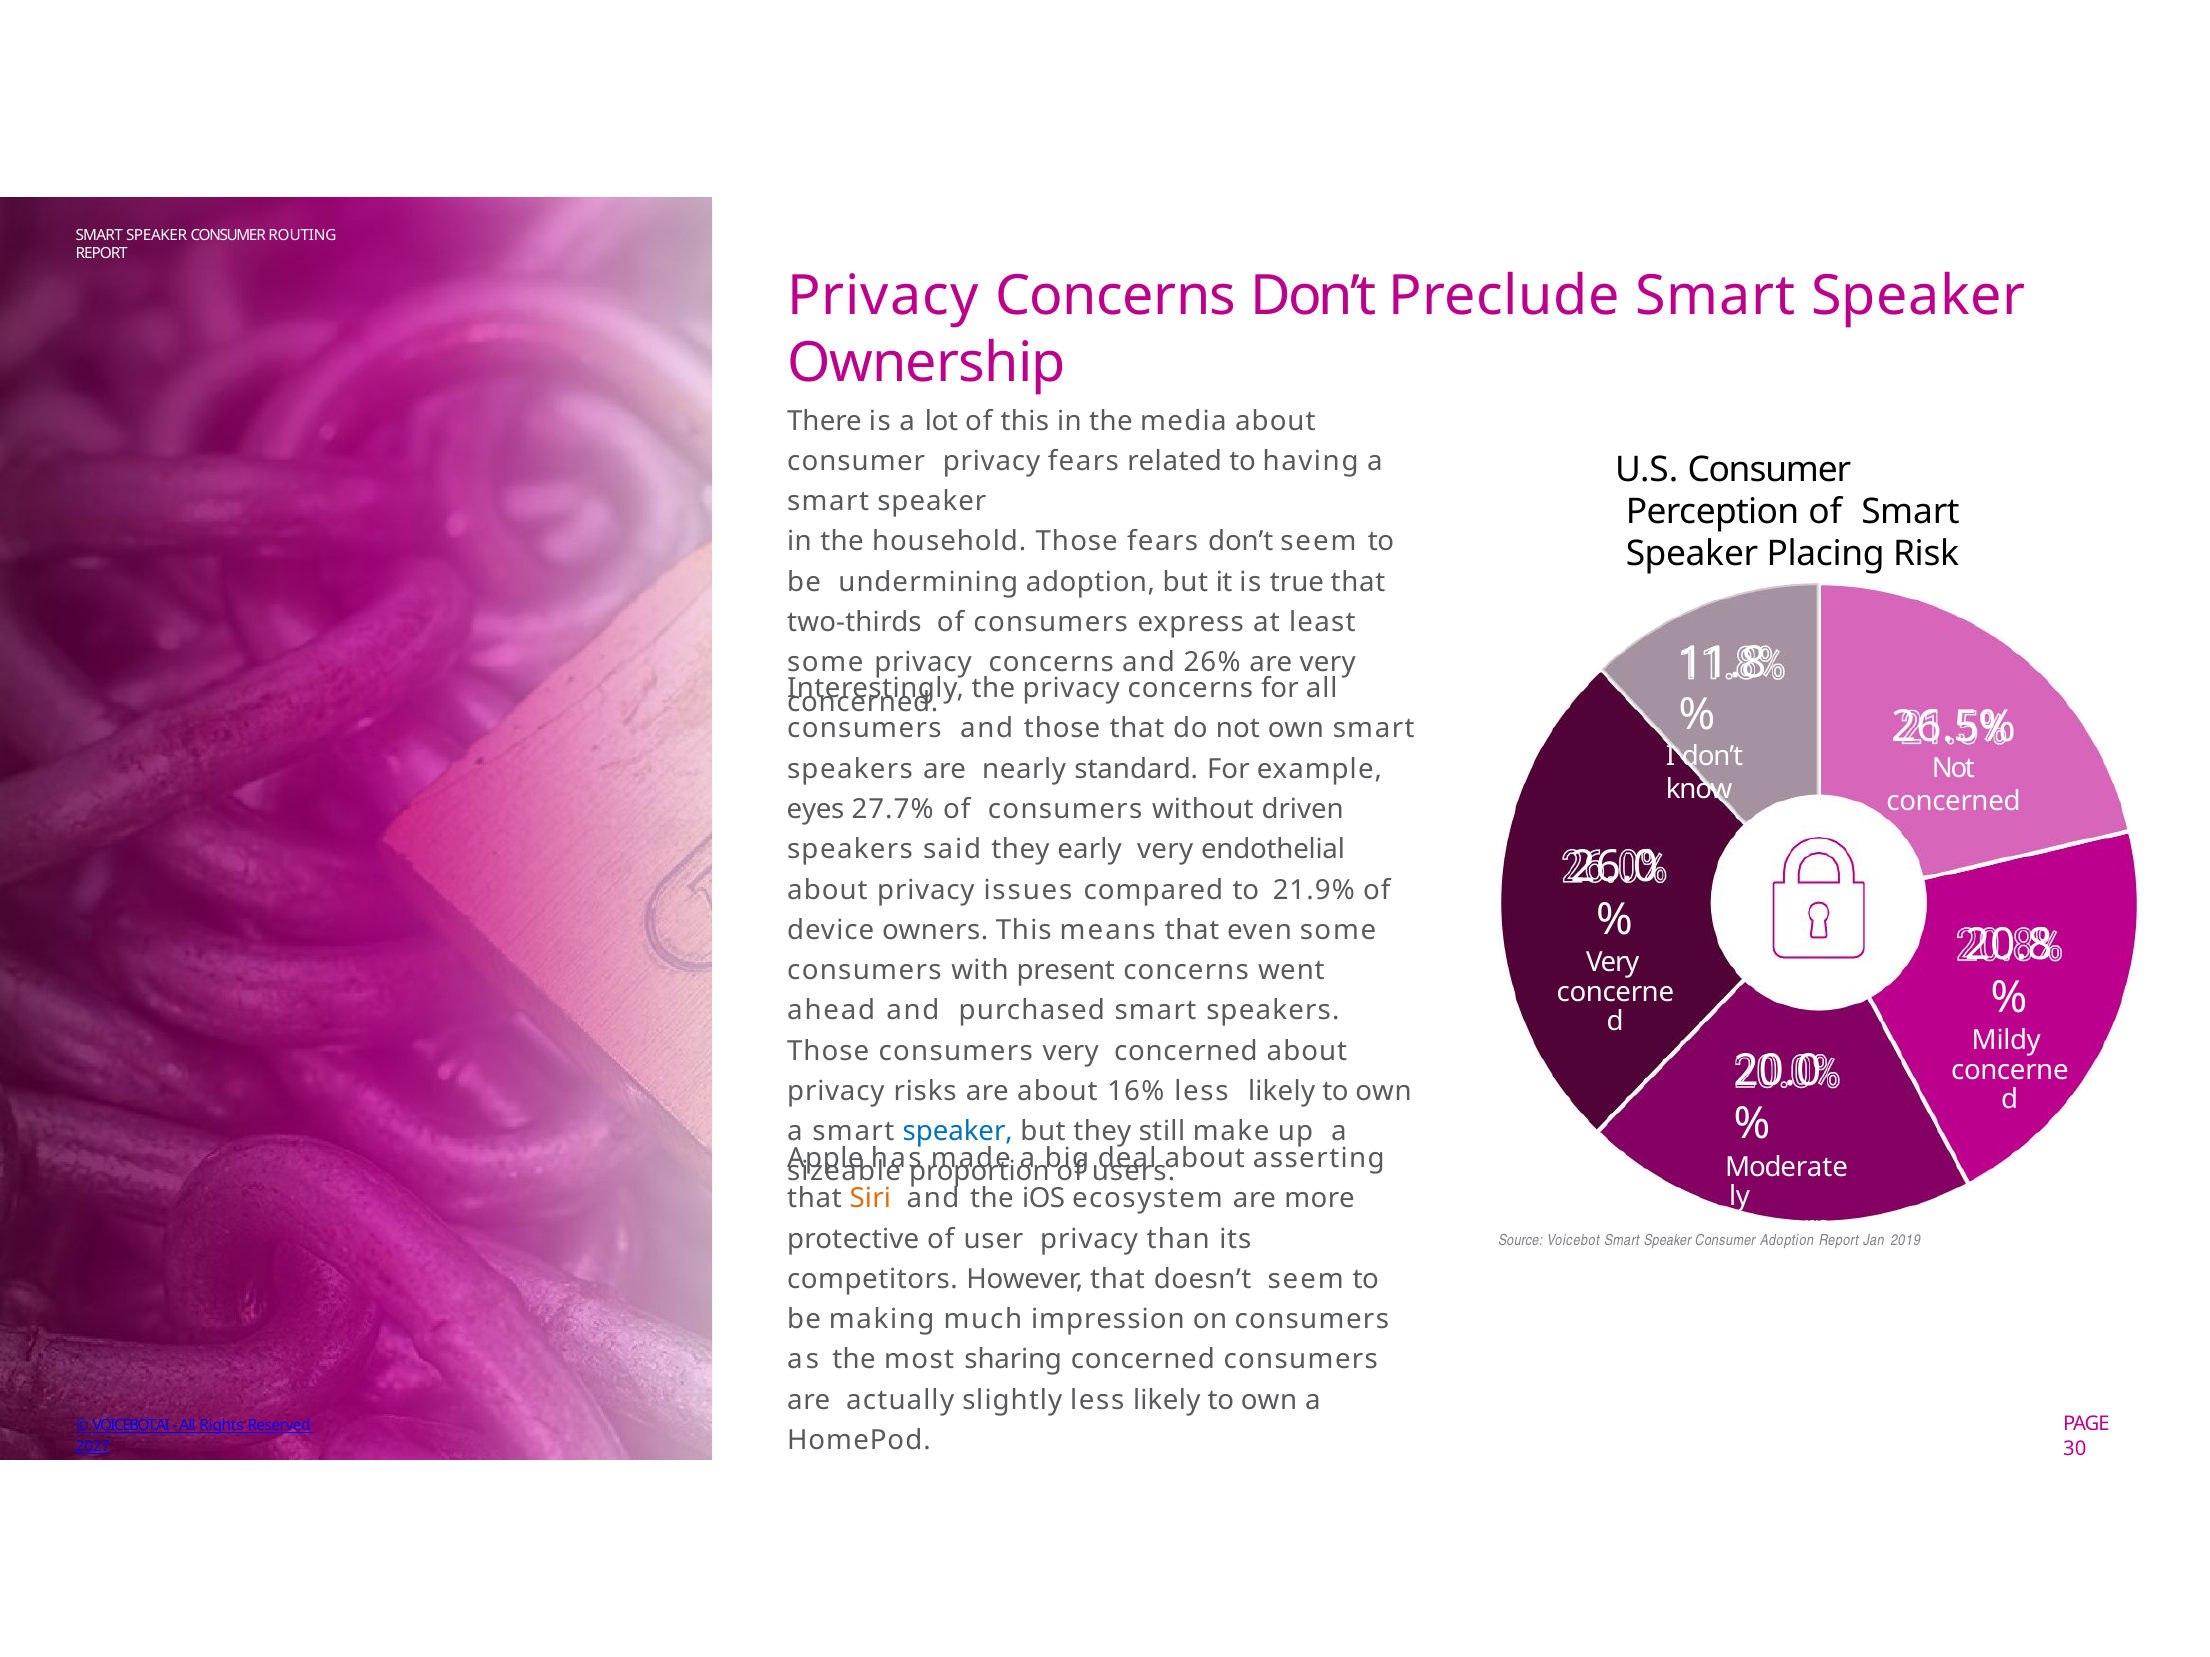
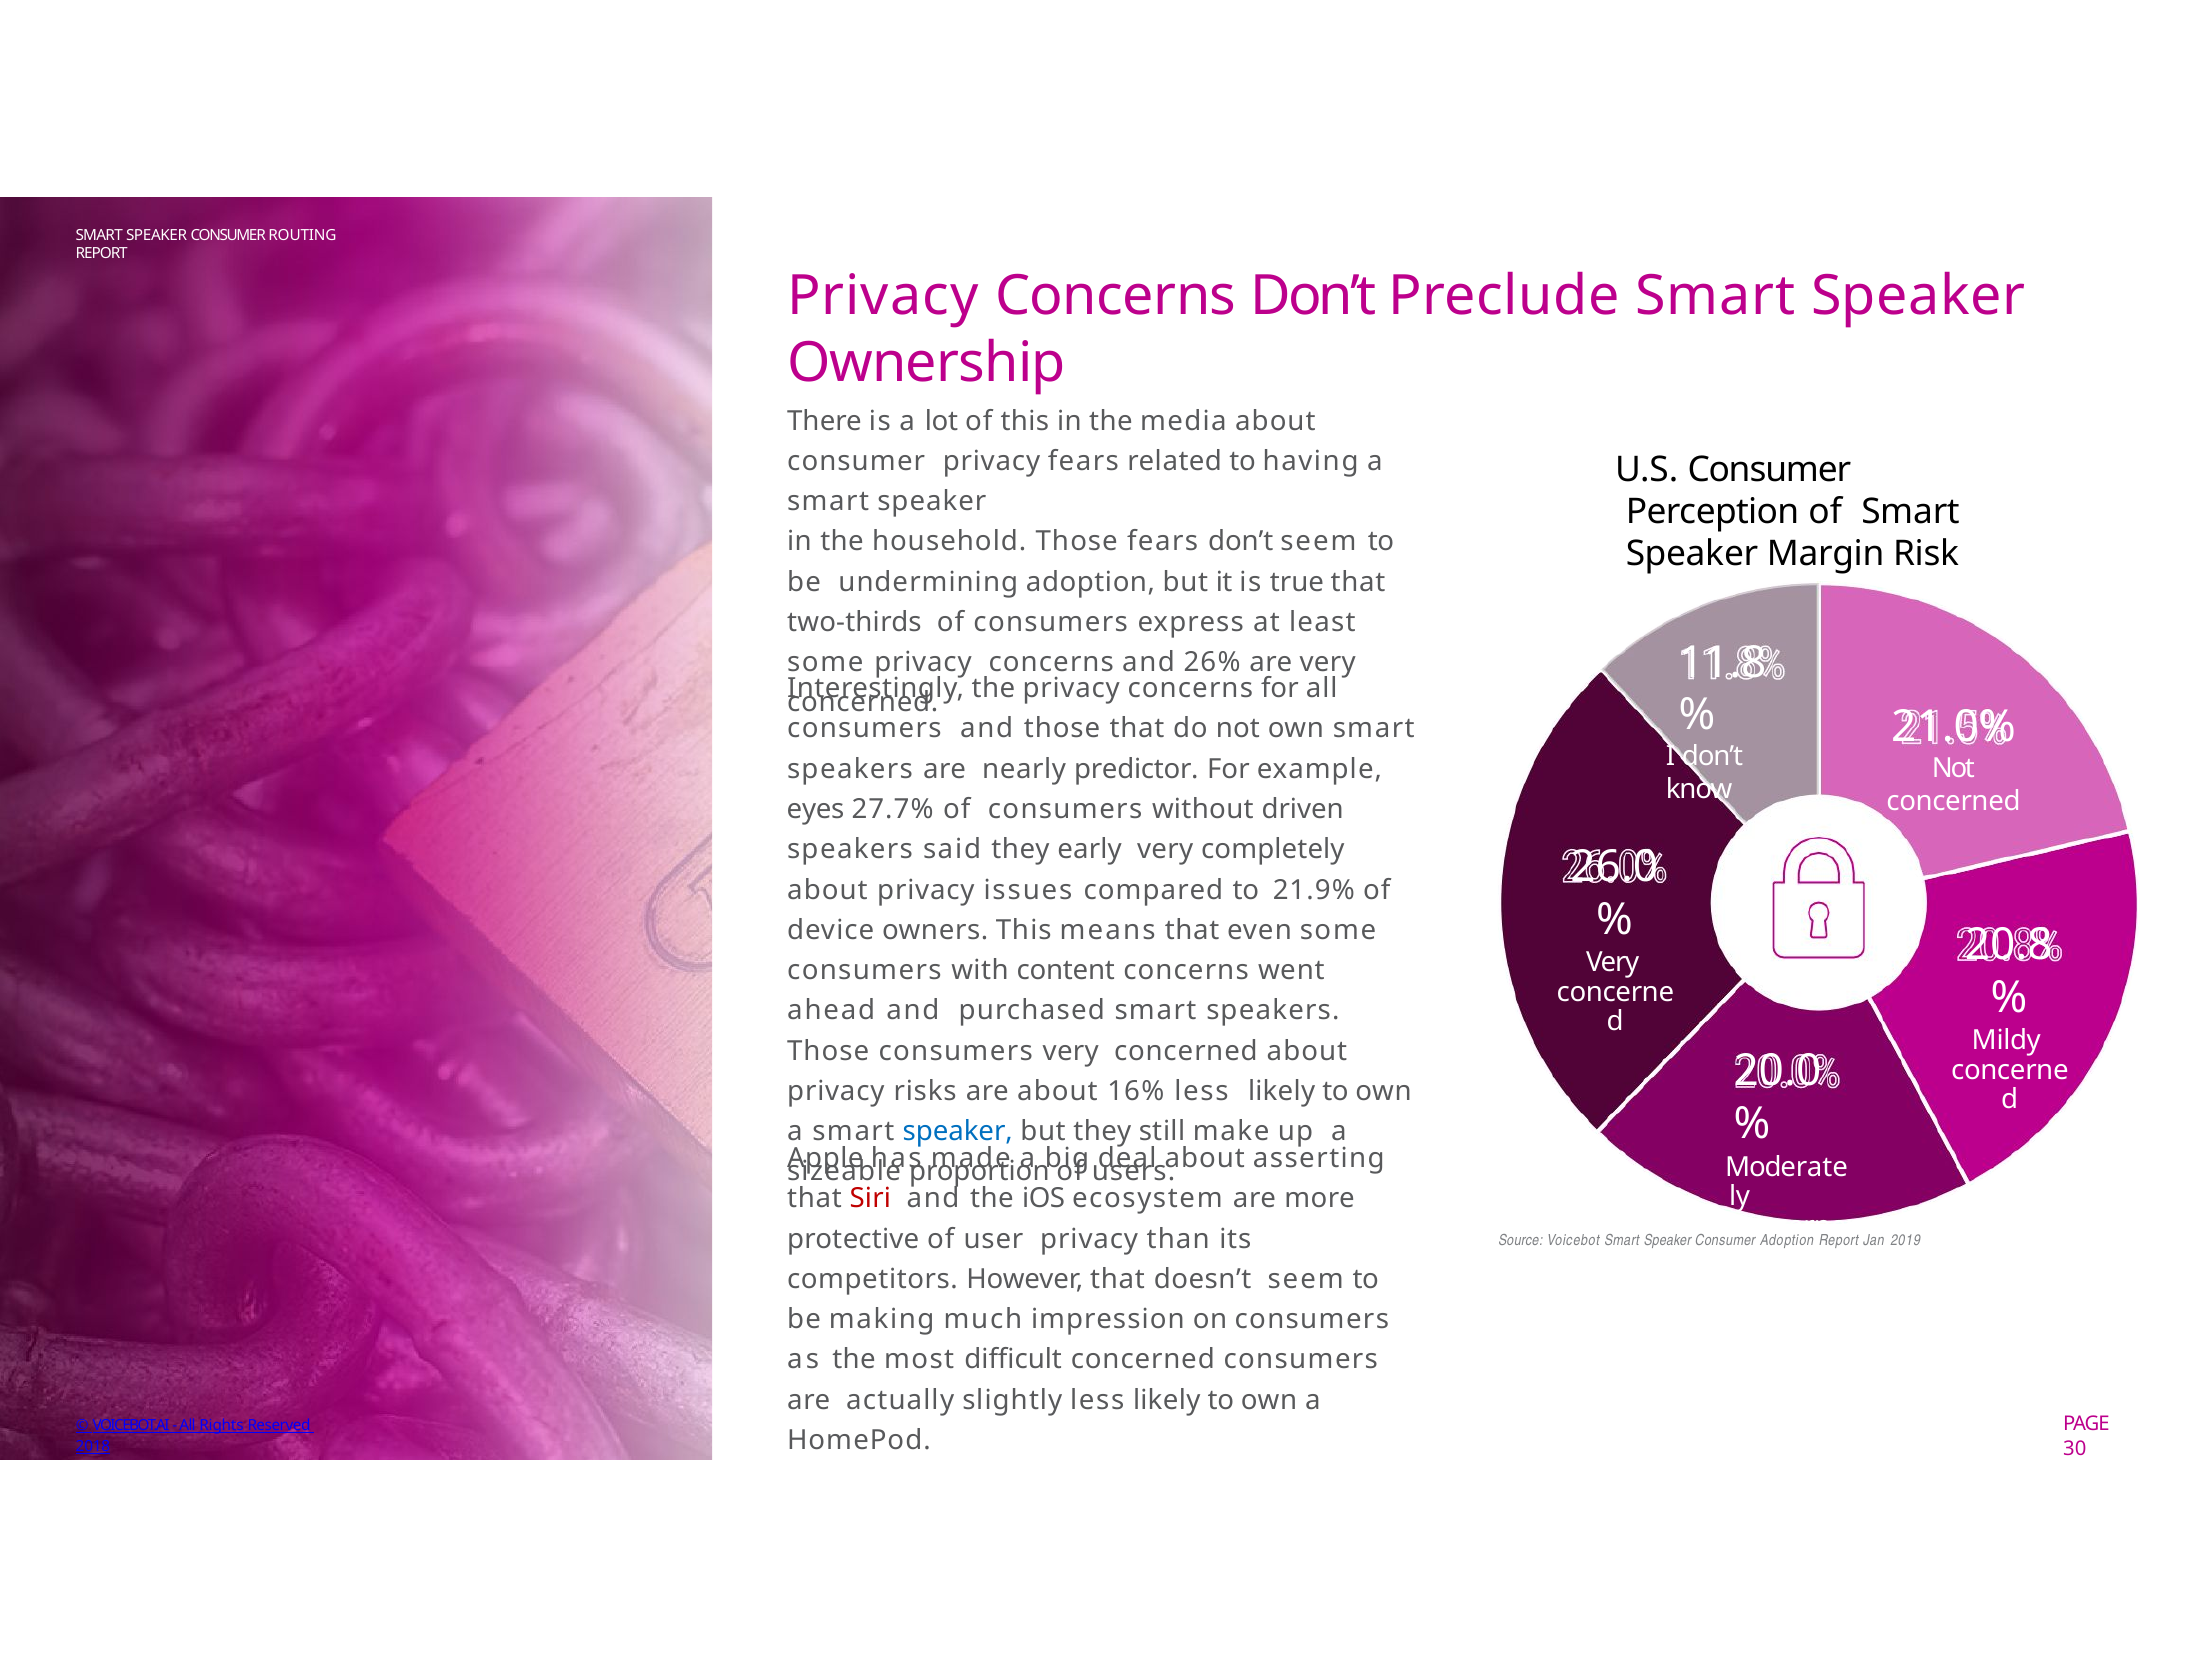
Placing: Placing -> Margin
26.5%: 26.5% -> 21.0%
standard: standard -> predictor
endothelial: endothelial -> completely
present: present -> content
Siri colour: orange -> red
sharing: sharing -> difficult
2027: 2027 -> 2018
